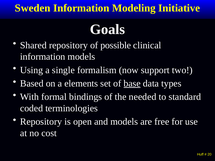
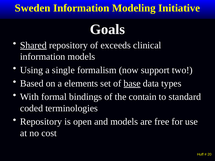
Shared underline: none -> present
possible: possible -> exceeds
needed: needed -> contain
